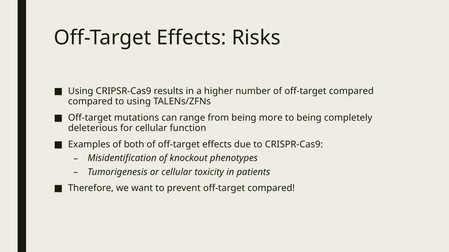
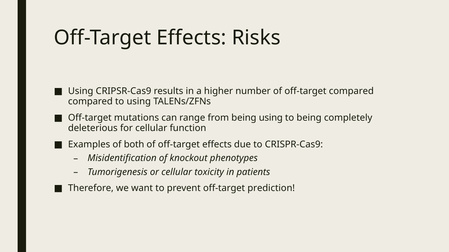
being more: more -> using
prevent off-target compared: compared -> prediction
